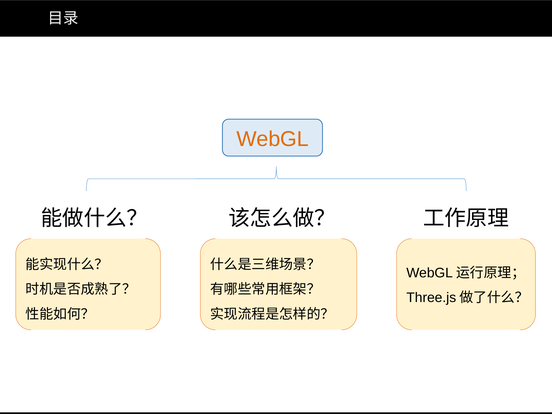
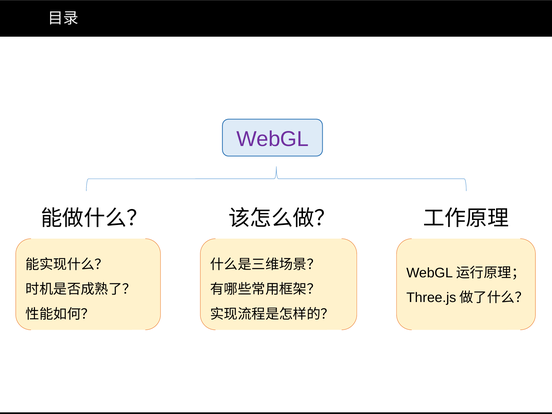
WebGL colour: orange -> purple
